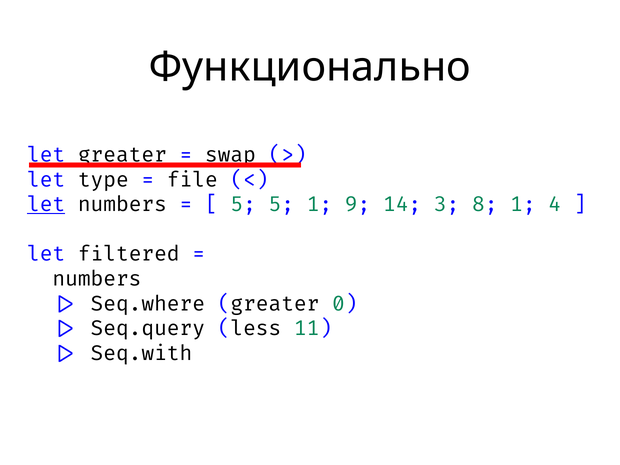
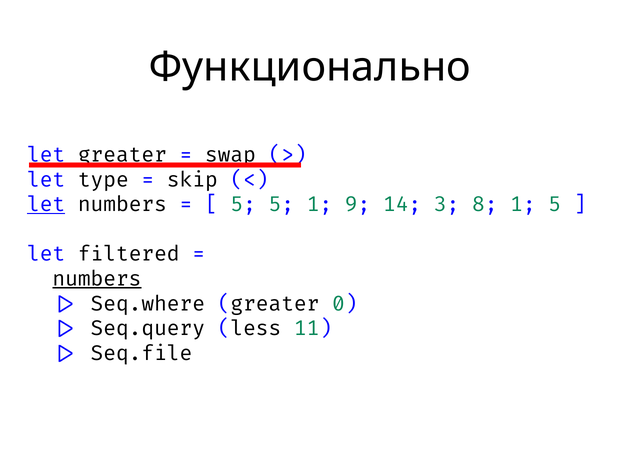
file: file -> skip
1 4: 4 -> 5
numbers at (97, 279) underline: none -> present
Seq.with: Seq.with -> Seq.file
